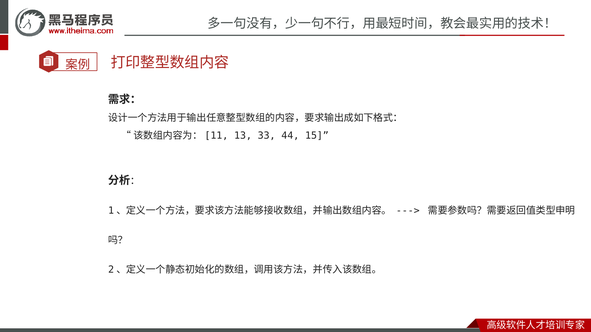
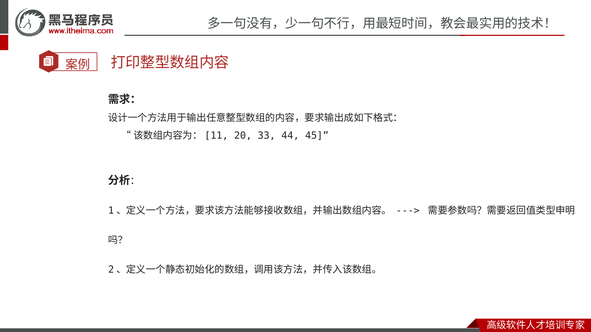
13: 13 -> 20
15: 15 -> 45
